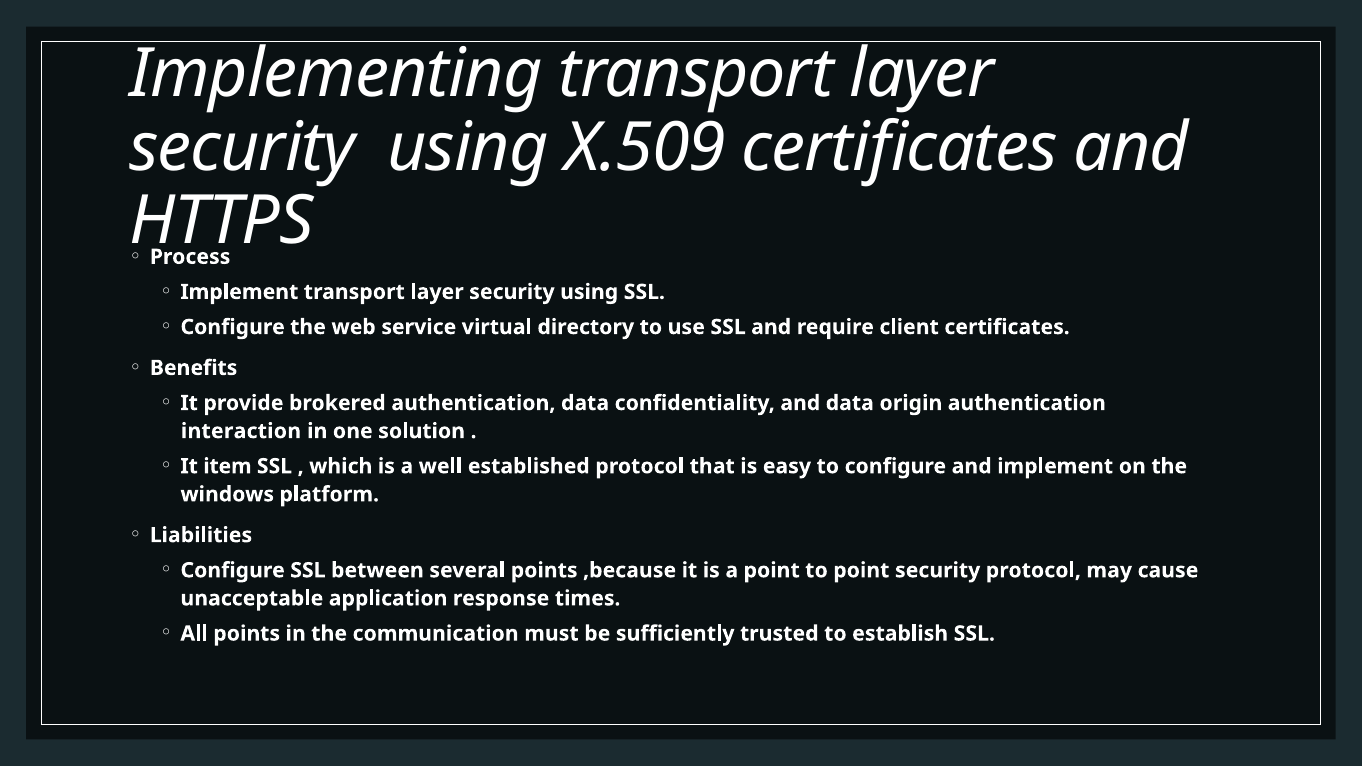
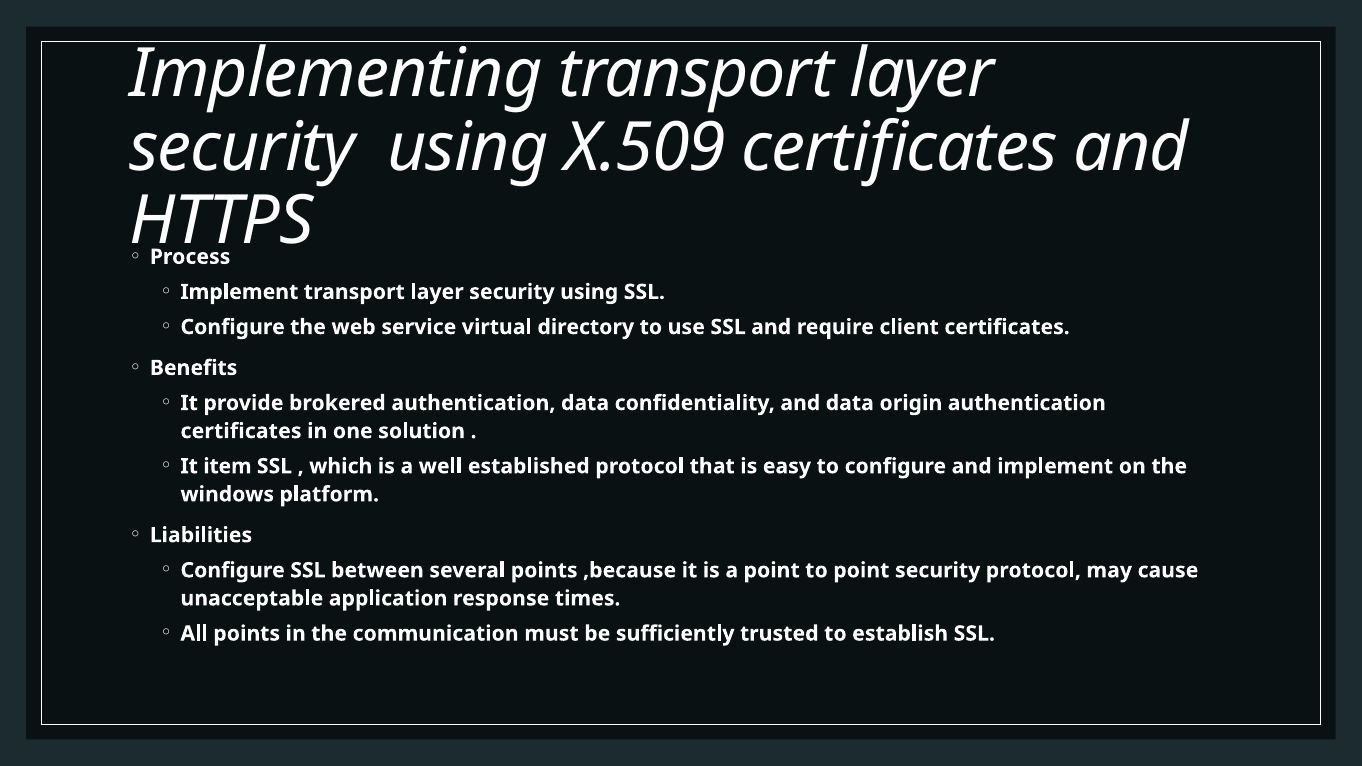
interaction at (241, 431): interaction -> certificates
